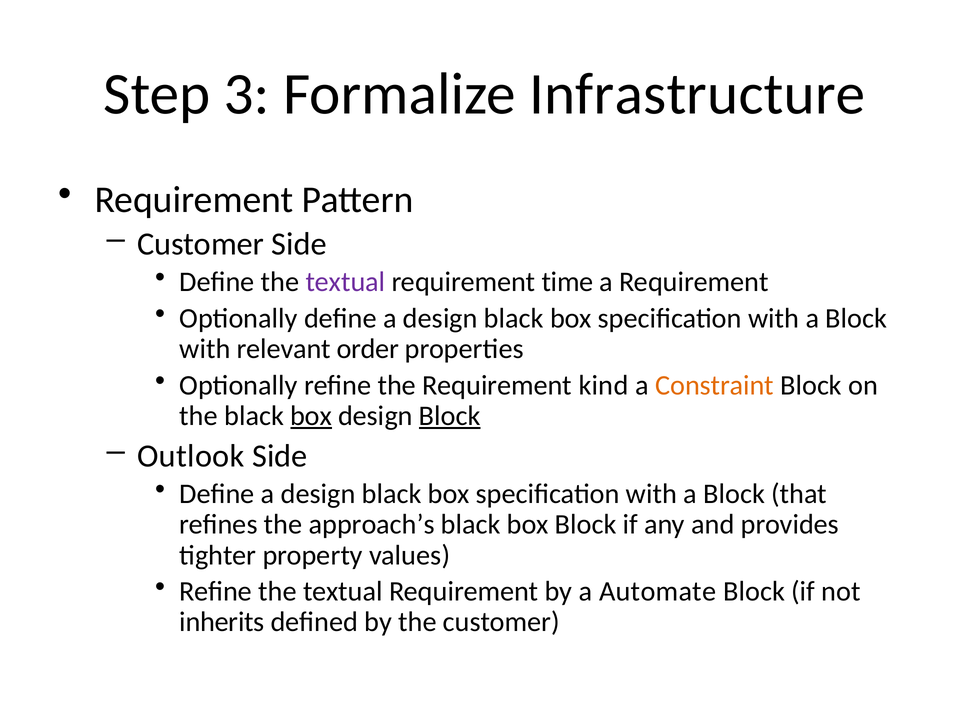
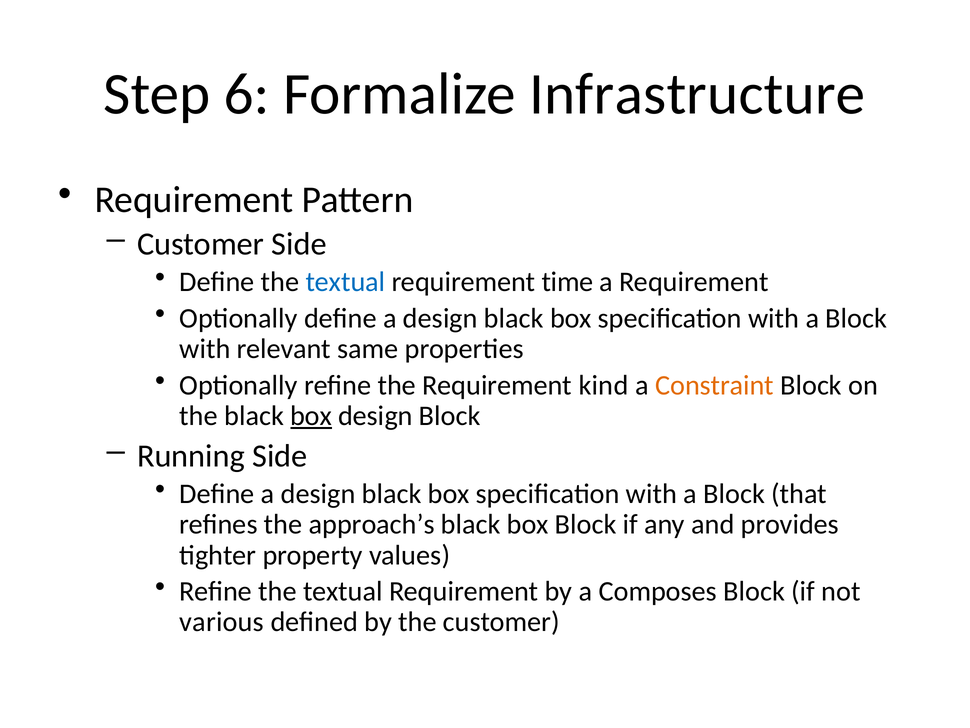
3: 3 -> 6
textual at (345, 282) colour: purple -> blue
order: order -> same
Block at (450, 416) underline: present -> none
Outlook: Outlook -> Running
Automate: Automate -> Composes
inherits: inherits -> various
